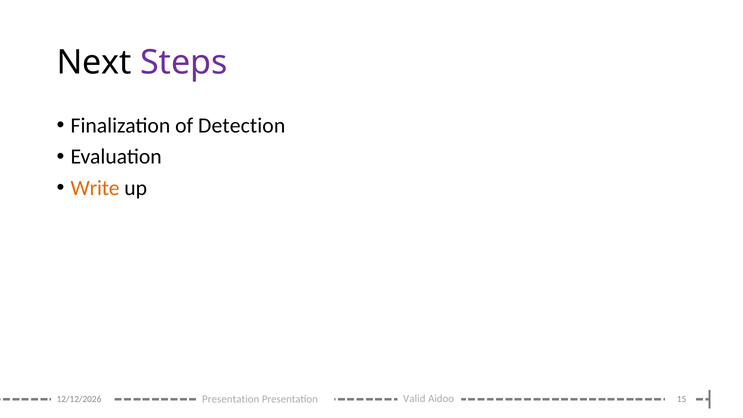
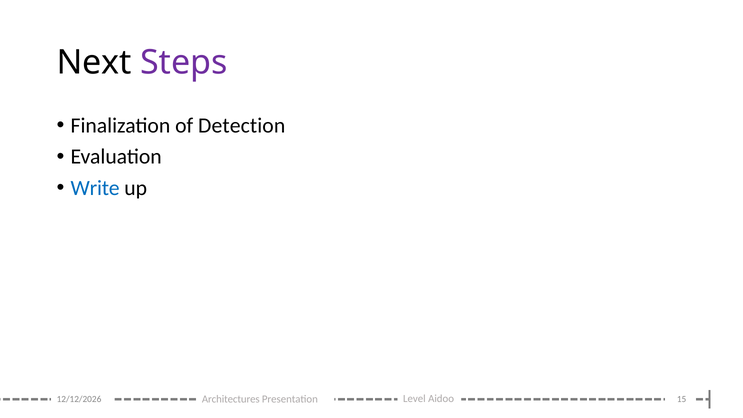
Write colour: orange -> blue
Valid: Valid -> Level
Presentation at (231, 399): Presentation -> Architectures
